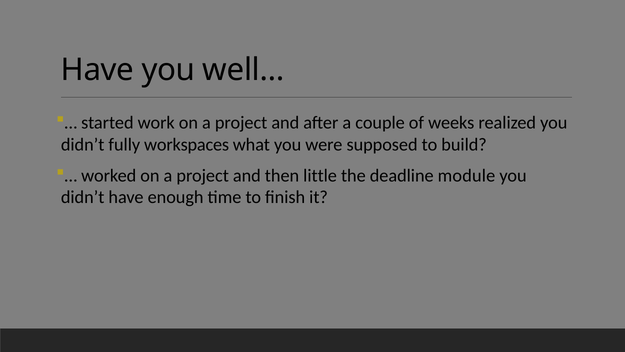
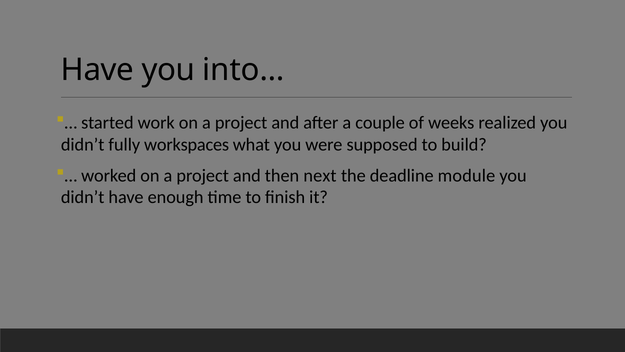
well…: well… -> into…
little: little -> next
